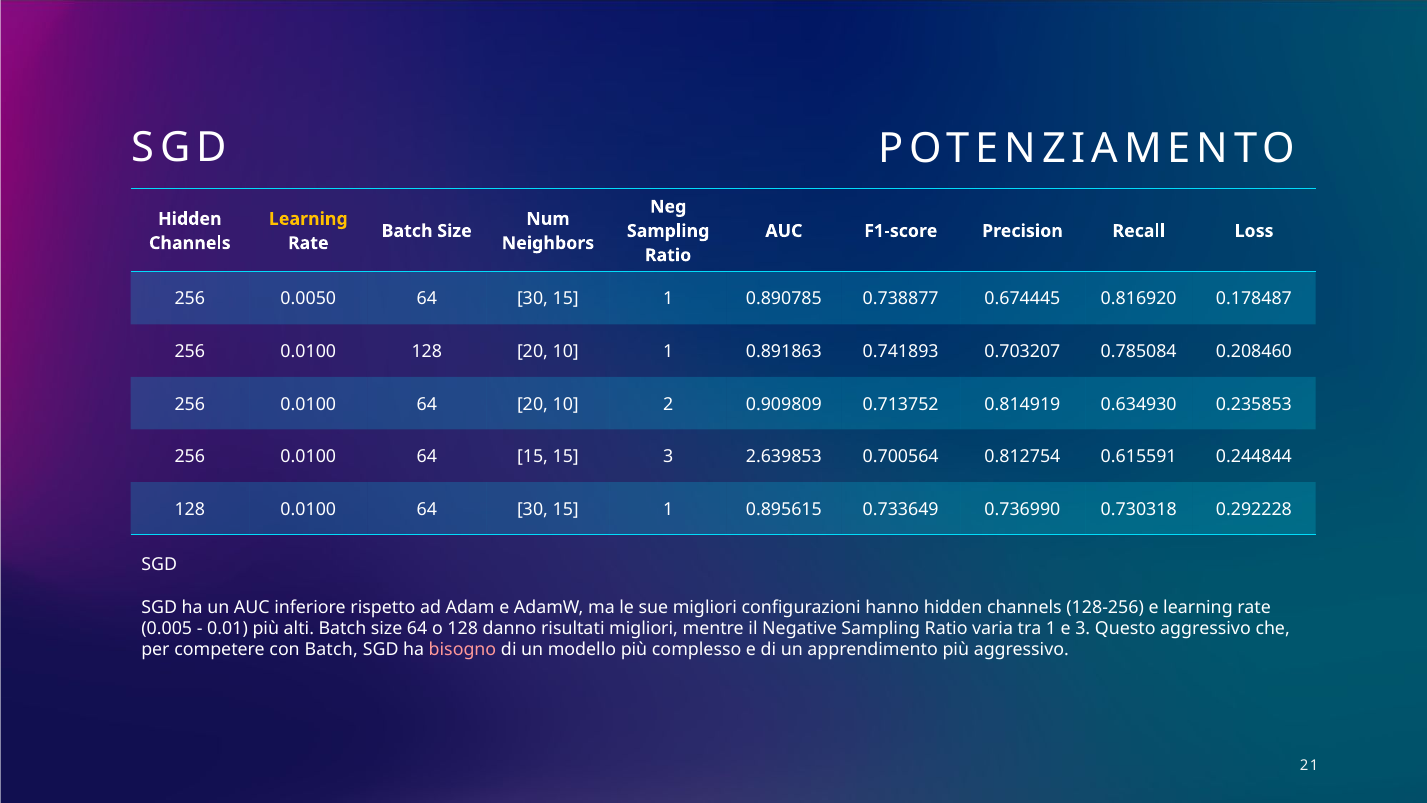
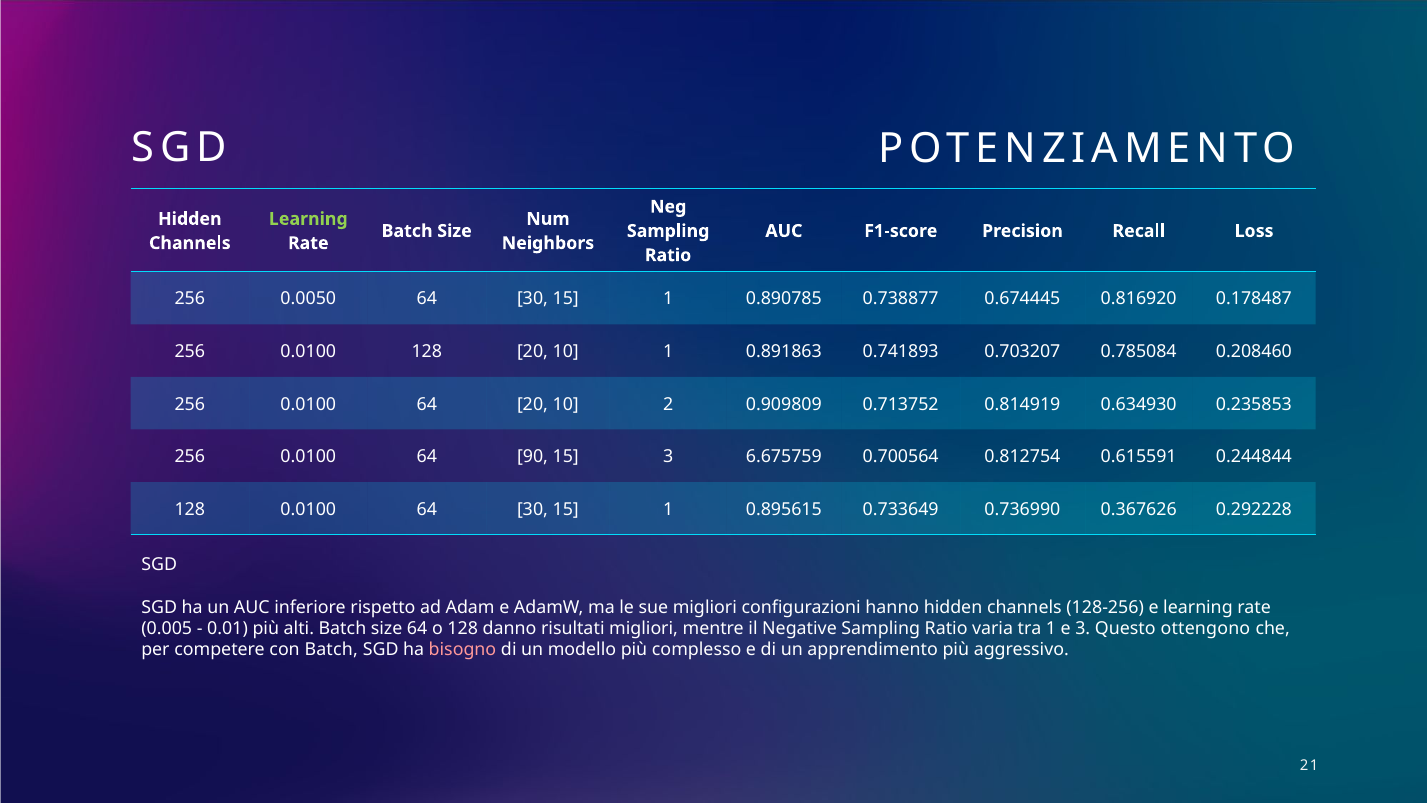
Learning at (308, 219) colour: yellow -> light green
64 15: 15 -> 90
2.639853: 2.639853 -> 6.675759
0.730318: 0.730318 -> 0.367626
Questo aggressivo: aggressivo -> ottengono
